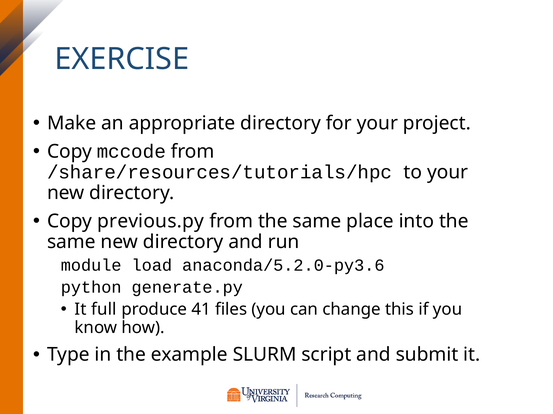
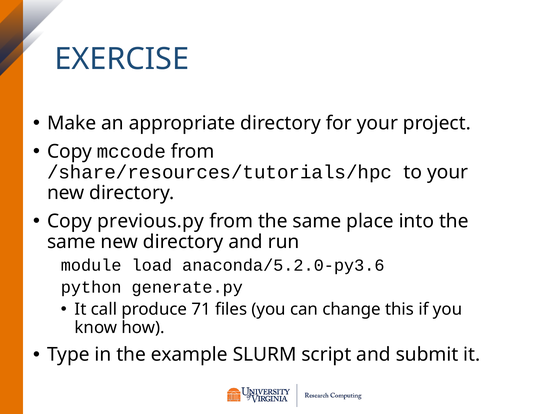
full: full -> call
41: 41 -> 71
